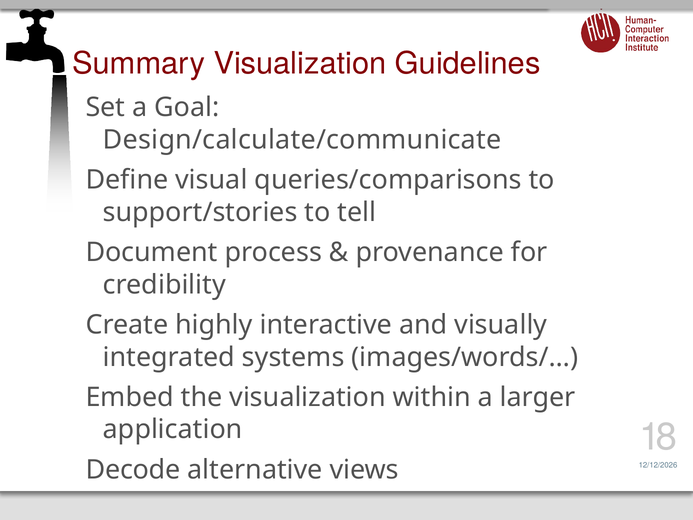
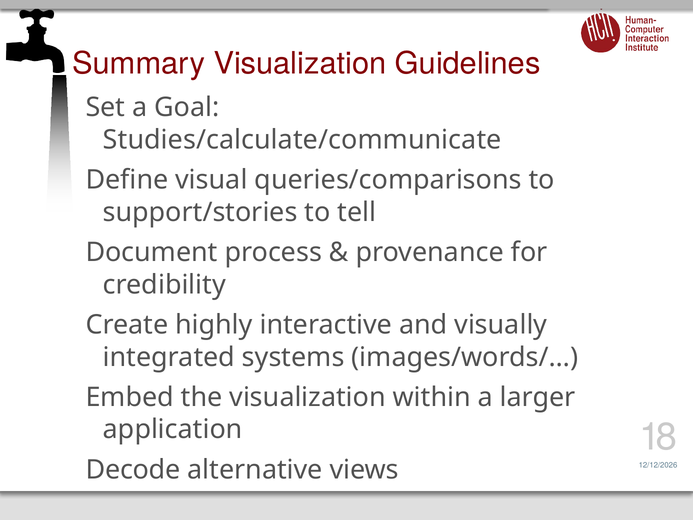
Design/calculate/communicate: Design/calculate/communicate -> Studies/calculate/communicate
